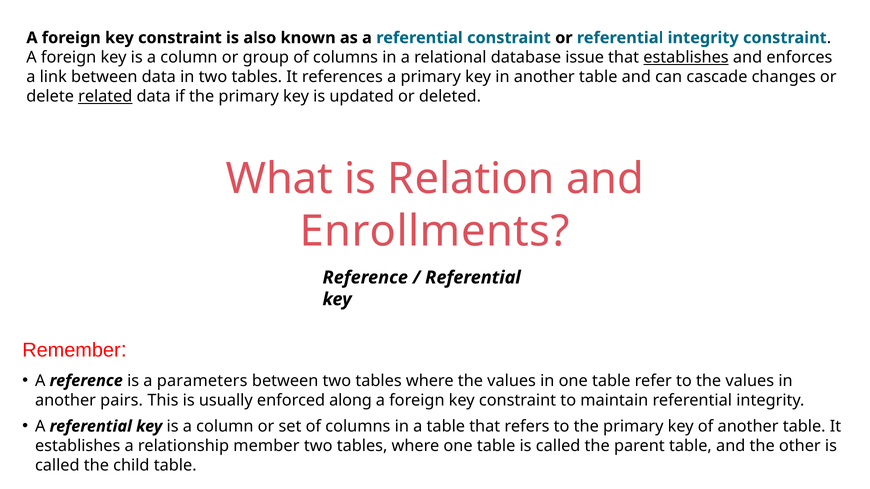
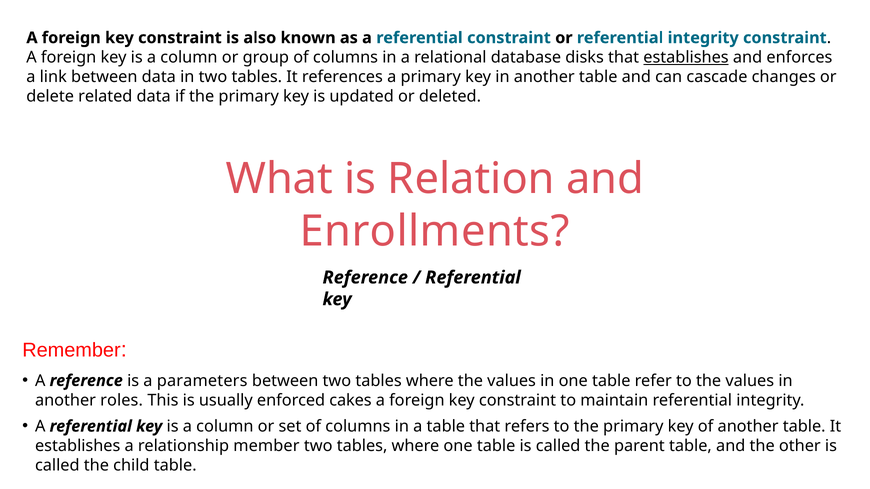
issue: issue -> disks
related underline: present -> none
pairs: pairs -> roles
along: along -> cakes
